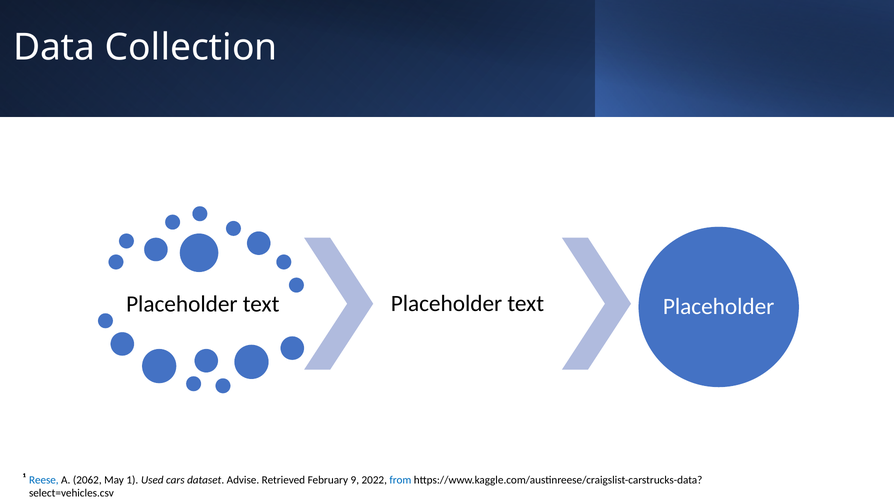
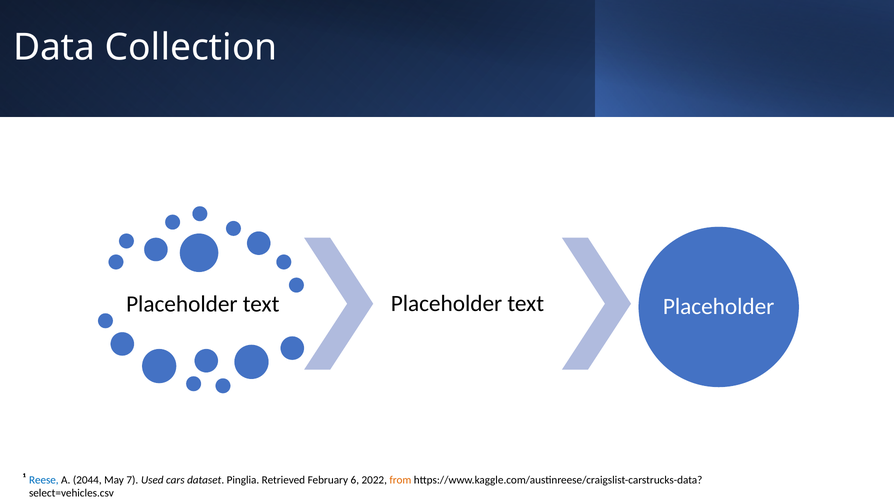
2062: 2062 -> 2044
May 1: 1 -> 7
Advise: Advise -> Pinglia
9: 9 -> 6
from colour: blue -> orange
